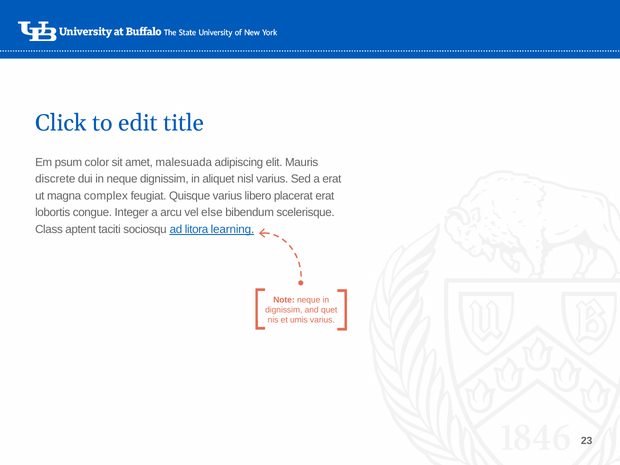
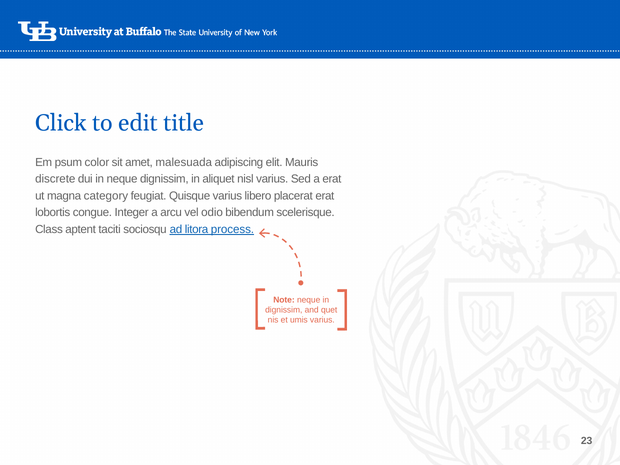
complex: complex -> category
else: else -> odio
learning: learning -> process
